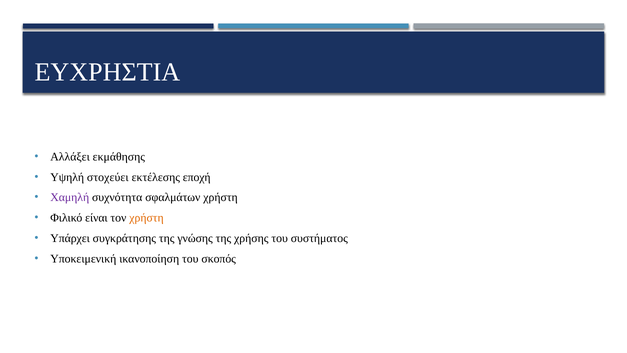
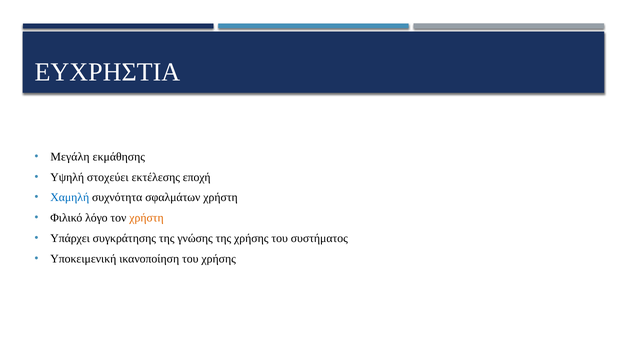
Αλλάξει: Αλλάξει -> Μεγάλη
Χαμηλή colour: purple -> blue
είναι: είναι -> λόγο
του σκοπός: σκοπός -> χρήσης
